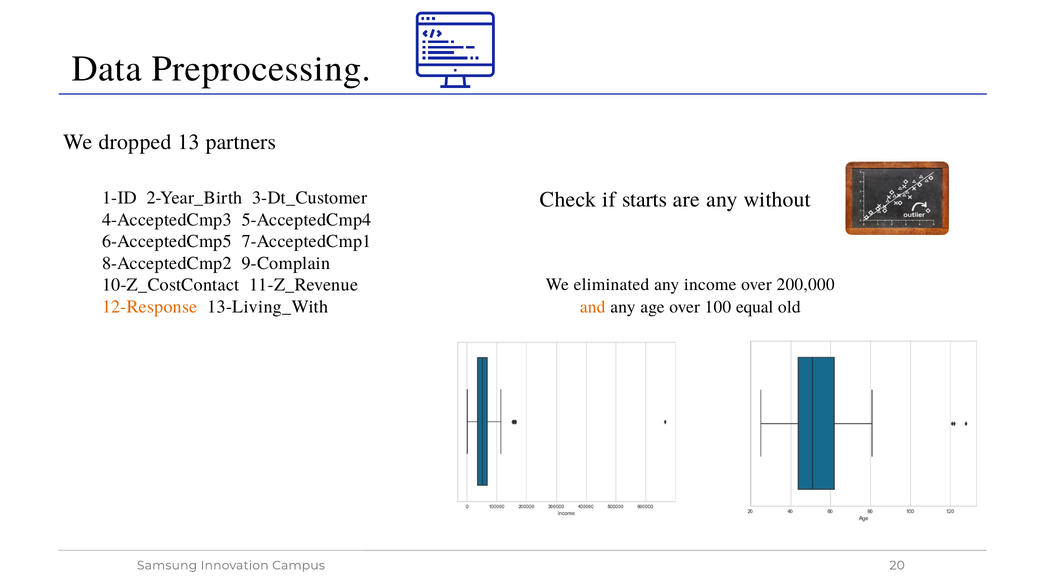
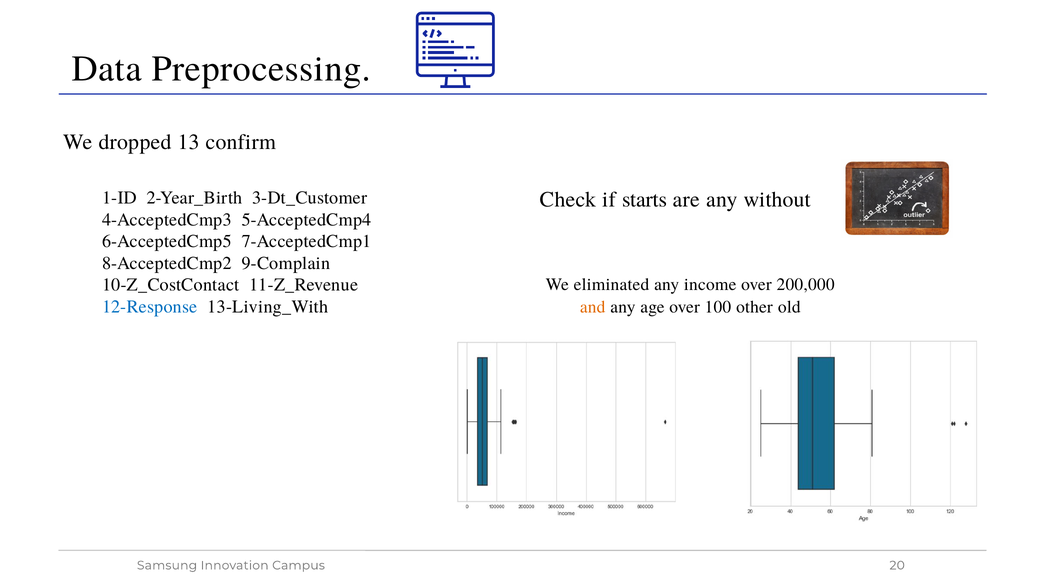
partners: partners -> confirm
12-Response colour: orange -> blue
equal: equal -> other
